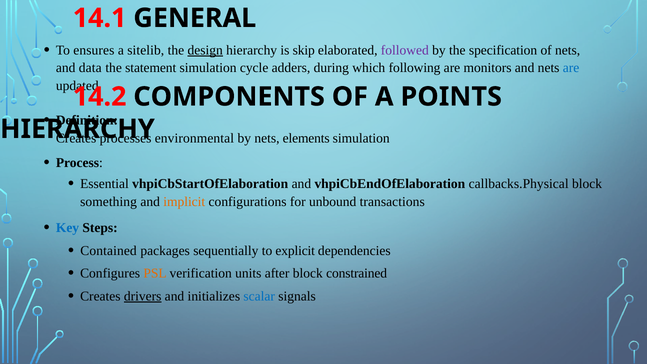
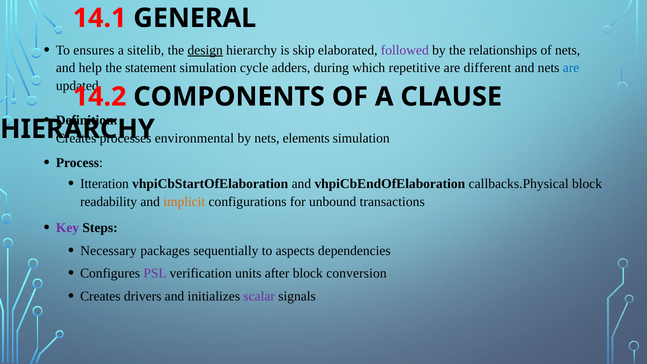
specification: specification -> relationships
data: data -> help
following: following -> repetitive
monitors: monitors -> different
POINTS: POINTS -> CLAUSE
Essential: Essential -> Itteration
something: something -> readability
Key colour: blue -> purple
Contained: Contained -> Necessary
explicit: explicit -> aspects
PSL colour: orange -> purple
constrained: constrained -> conversion
drivers underline: present -> none
scalar colour: blue -> purple
